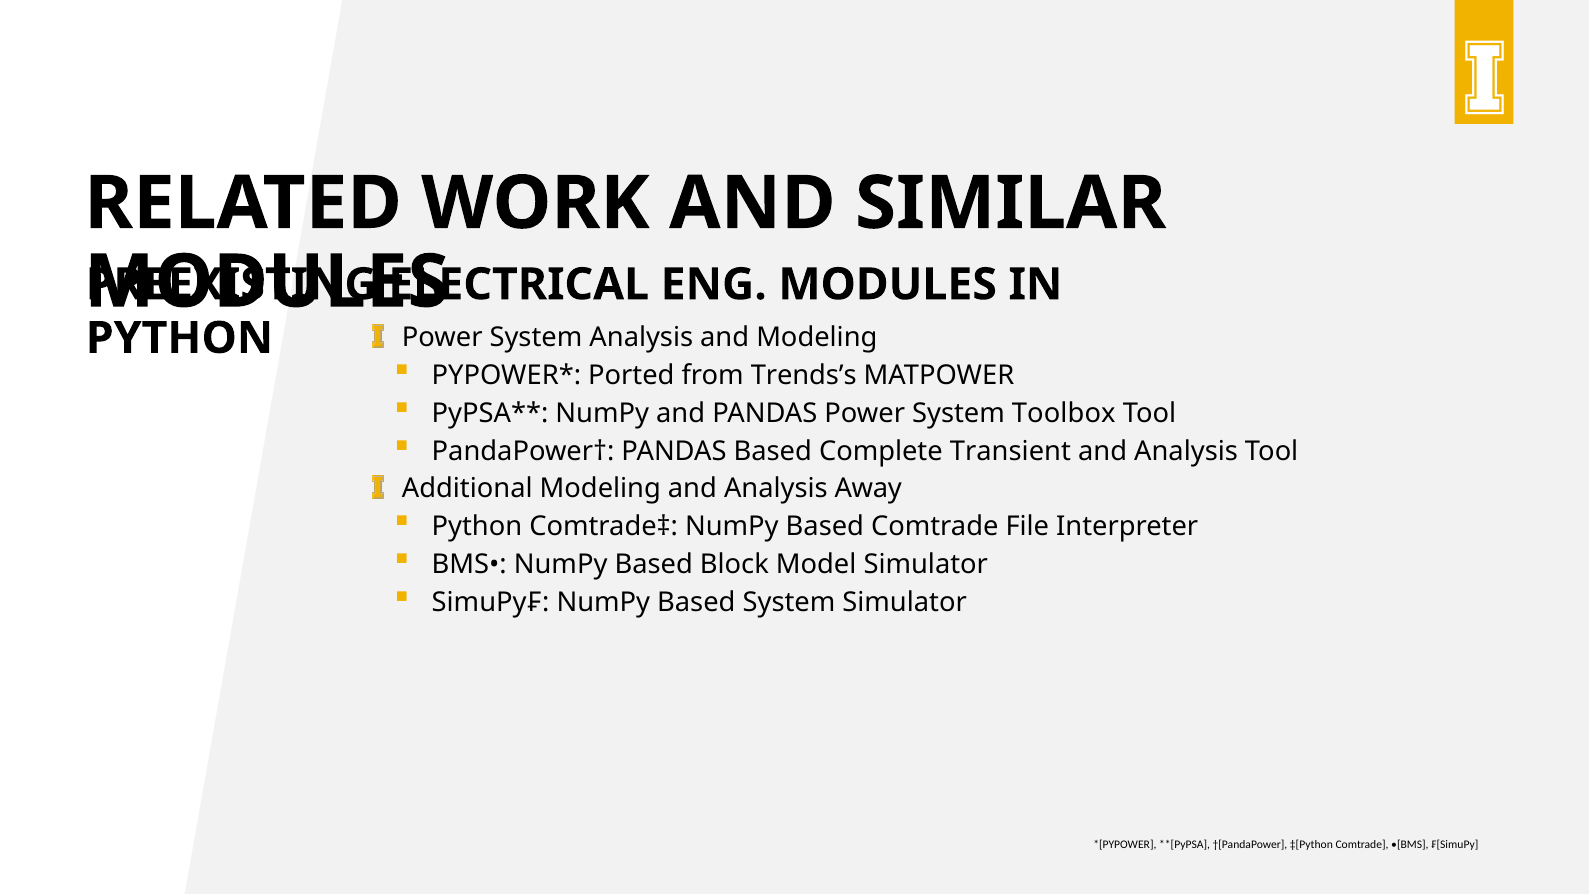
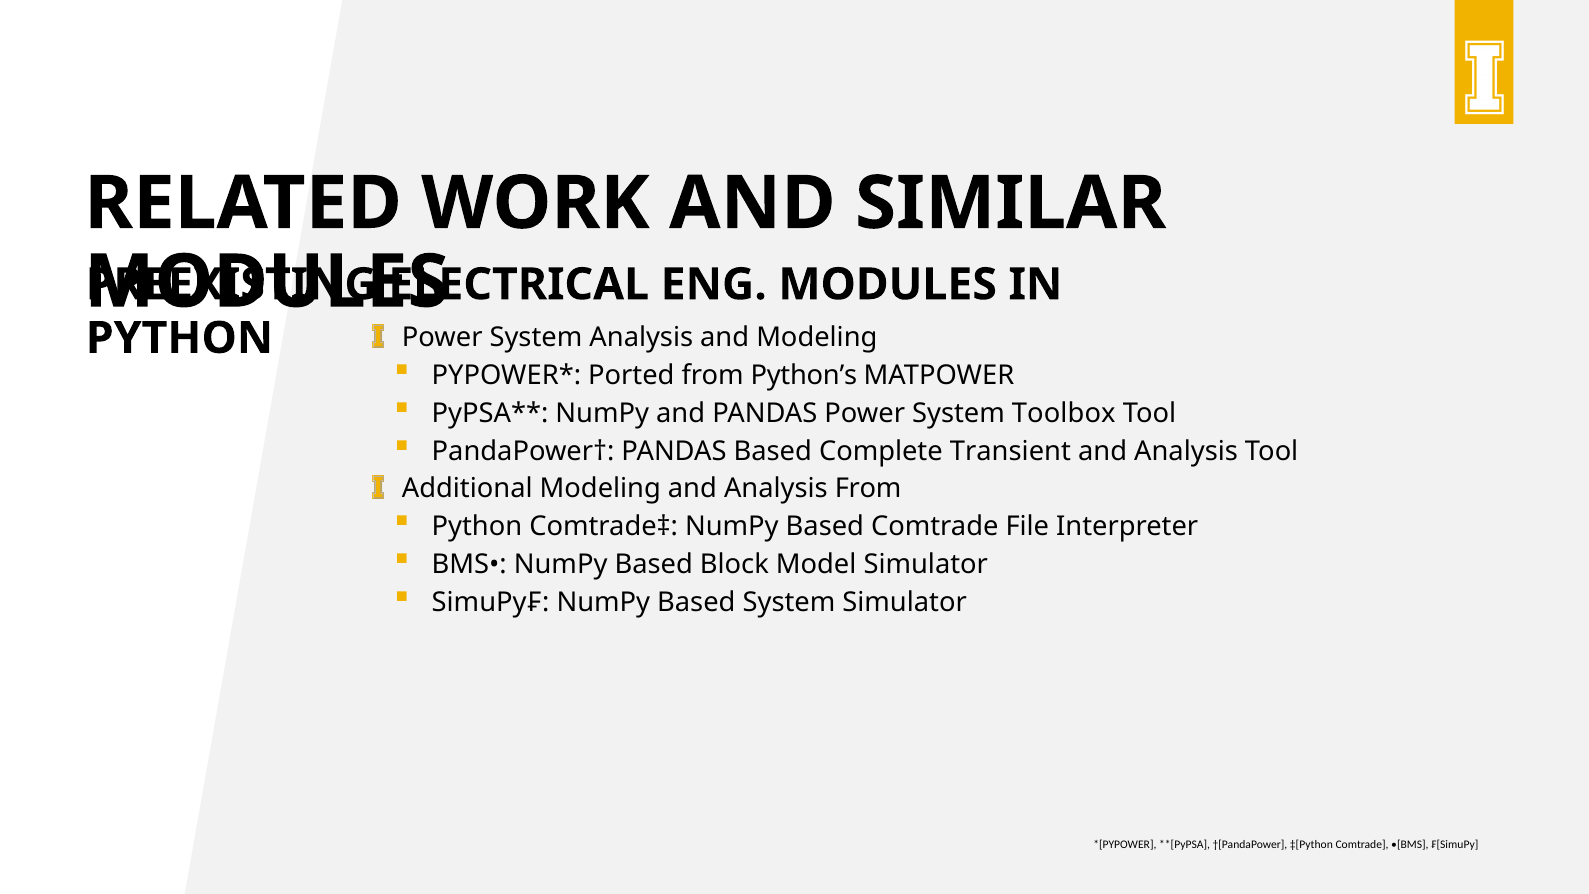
Trends’s: Trends’s -> Python’s
Analysis Away: Away -> From
